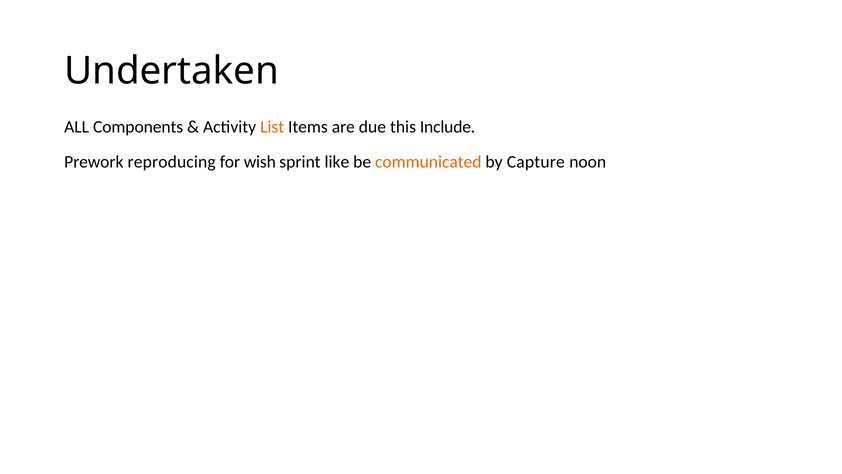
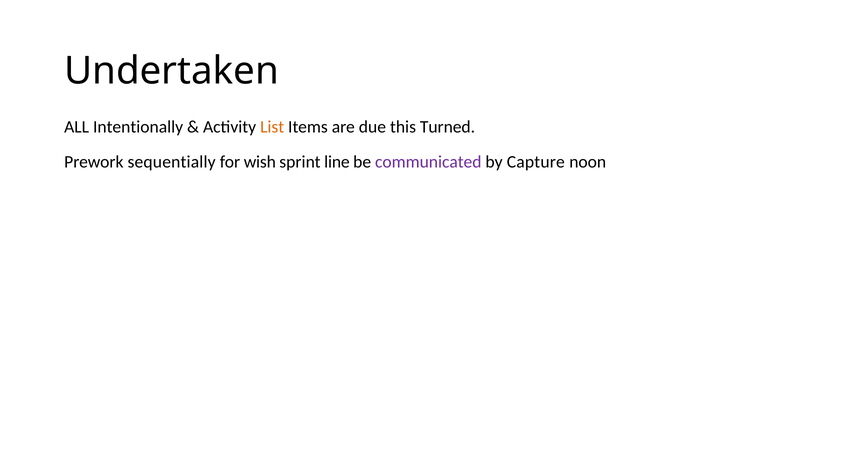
Components: Components -> Intentionally
Include: Include -> Turned
reproducing: reproducing -> sequentially
like: like -> line
communicated colour: orange -> purple
